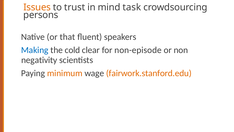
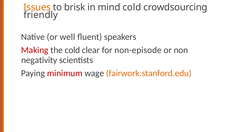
trust: trust -> brisk
mind task: task -> cold
persons: persons -> friendly
that: that -> well
Making colour: blue -> red
minimum colour: orange -> red
